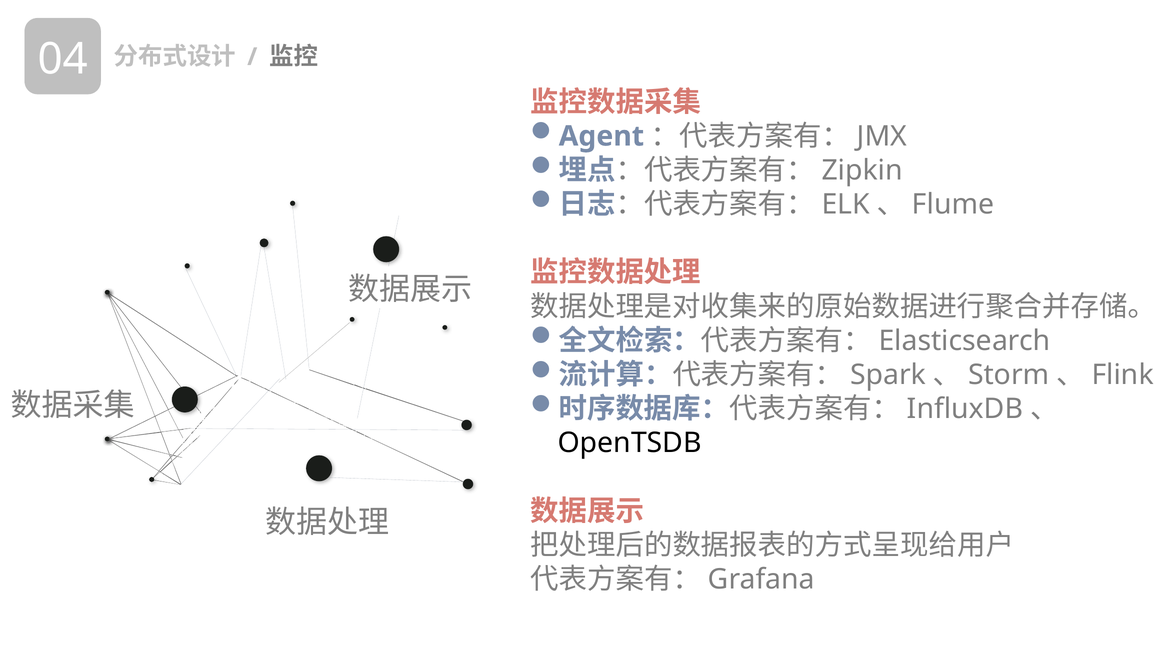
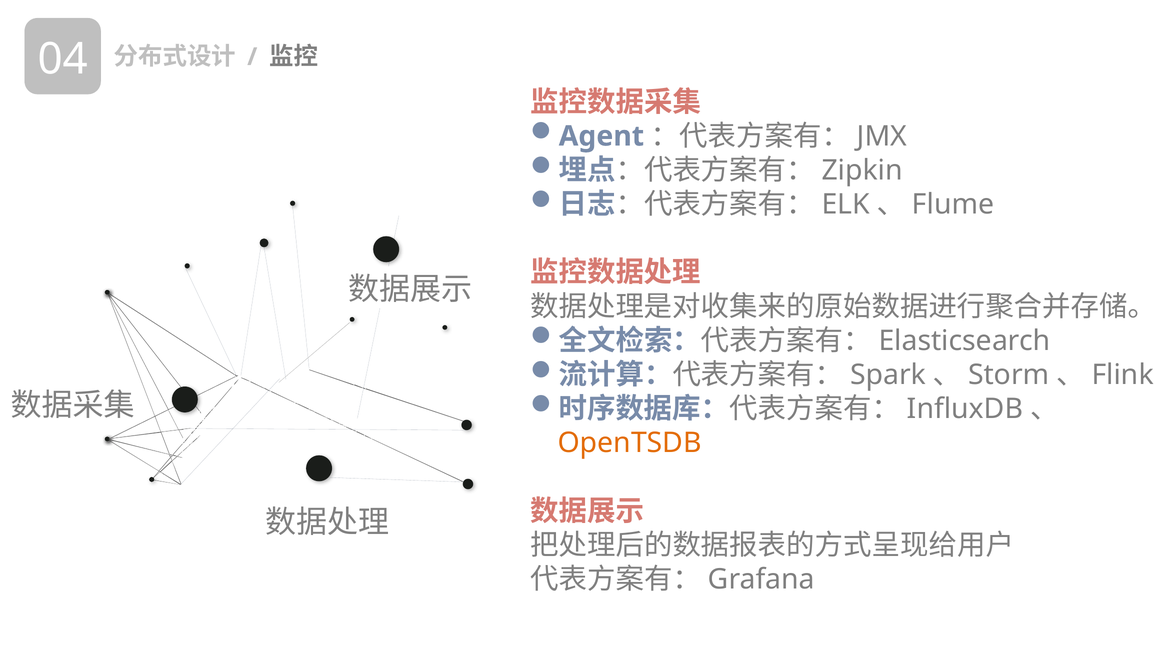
OpenTSDB colour: black -> orange
